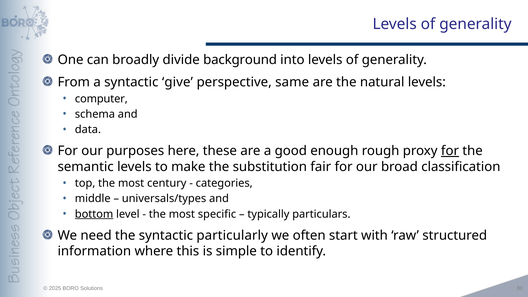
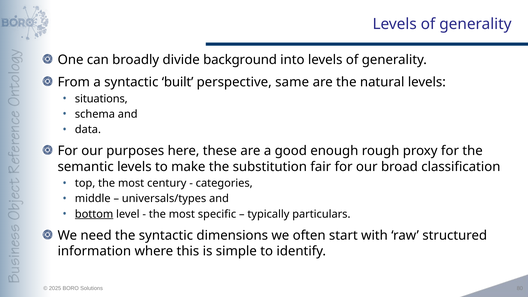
give: give -> built
computer: computer -> situations
for at (450, 151) underline: present -> none
particularly: particularly -> dimensions
